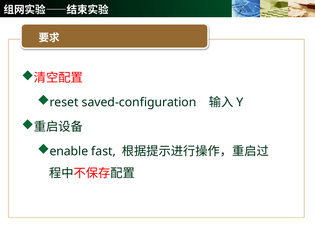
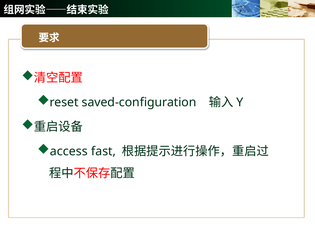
enable: enable -> access
